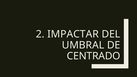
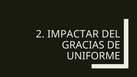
UMBRAL: UMBRAL -> GRACIAS
CENTRADO: CENTRADO -> UNIFORME
